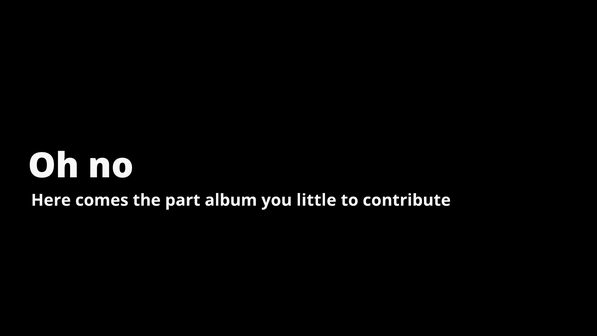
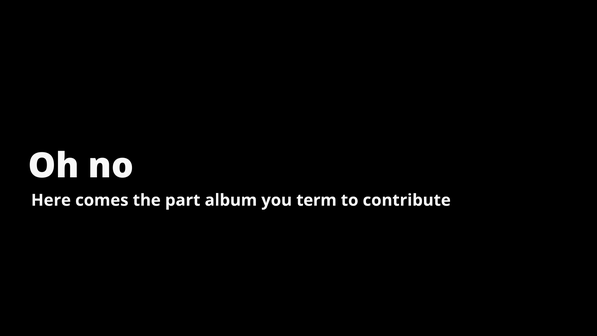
little: little -> term
